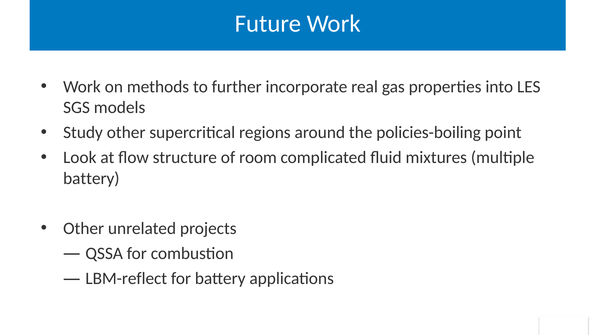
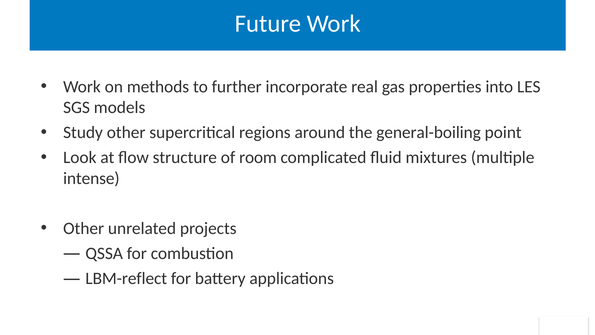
policies-boiling: policies-boiling -> general-boiling
battery at (91, 178): battery -> intense
